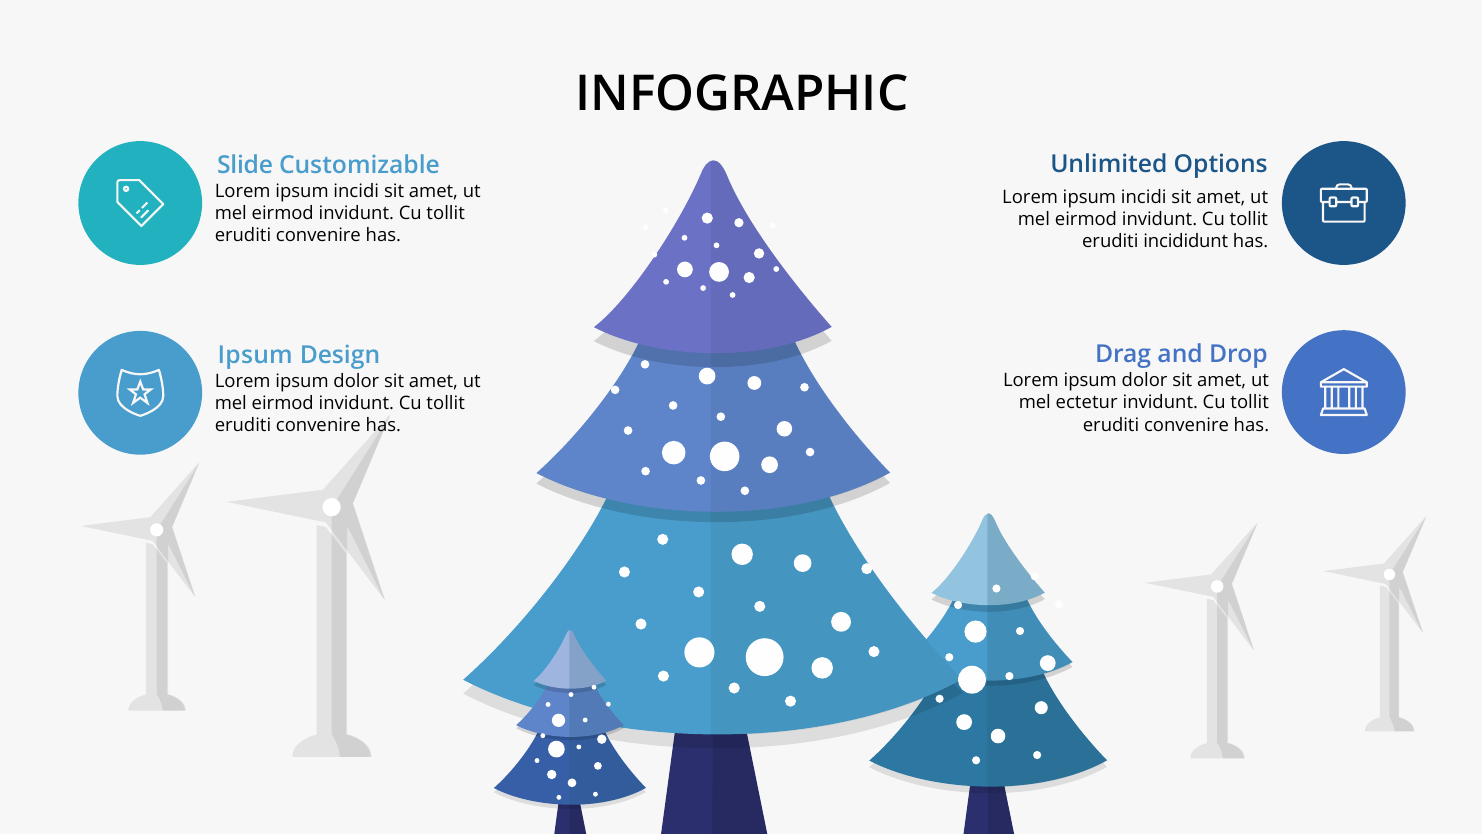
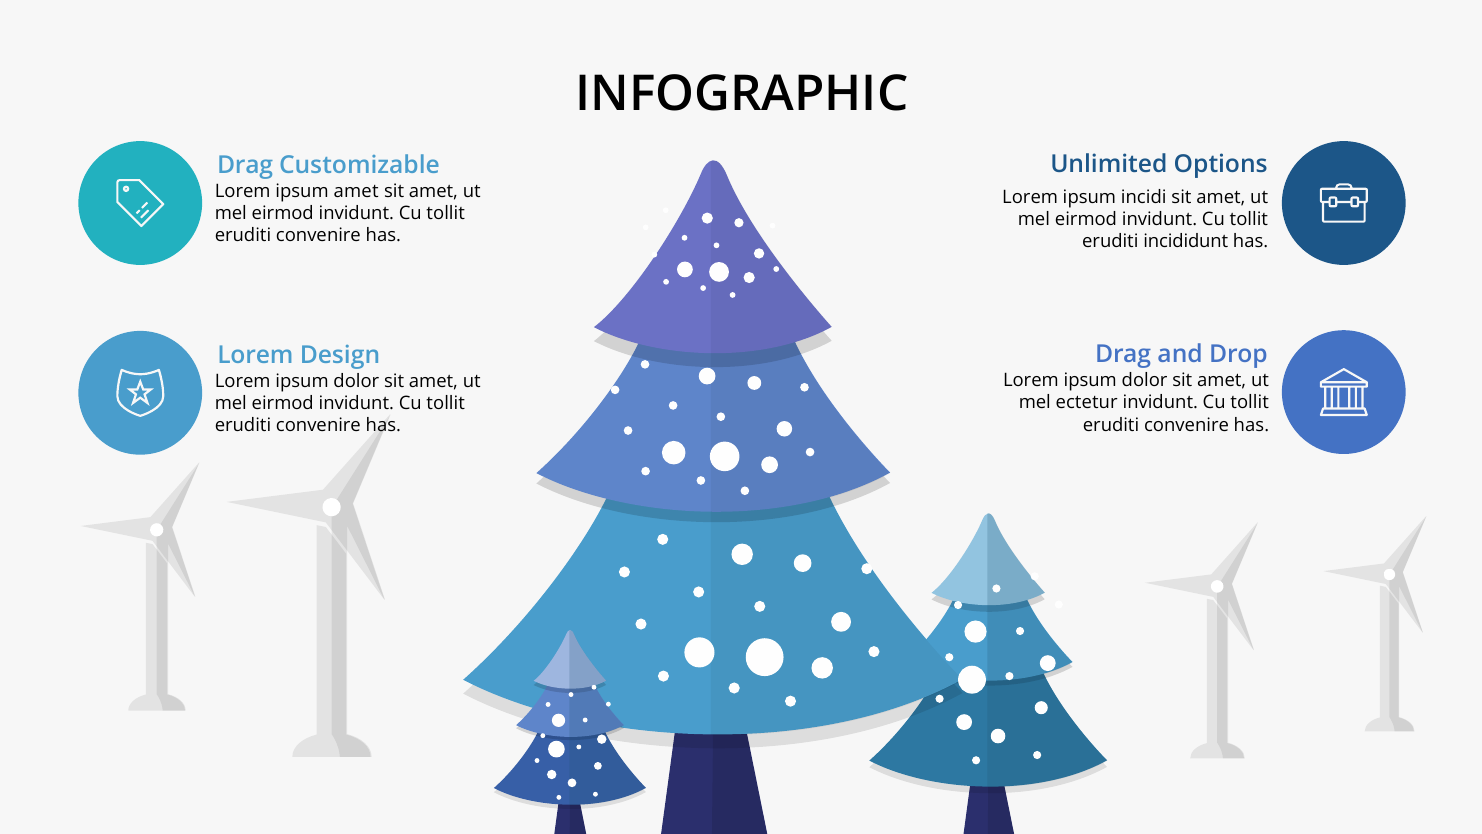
Slide at (245, 165): Slide -> Drag
incidi at (356, 191): incidi -> amet
Ipsum at (255, 355): Ipsum -> Lorem
